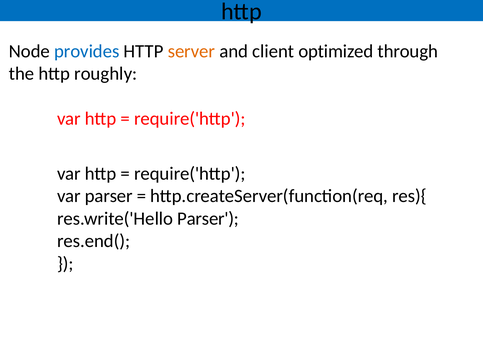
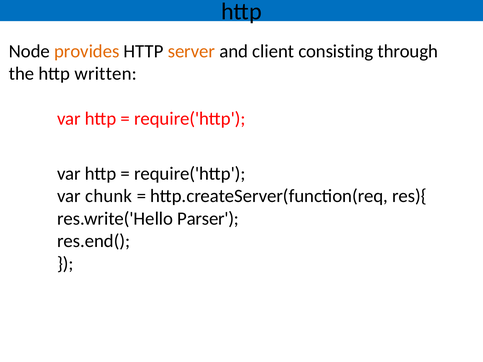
provides colour: blue -> orange
optimized: optimized -> consisting
roughly: roughly -> written
var parser: parser -> chunk
